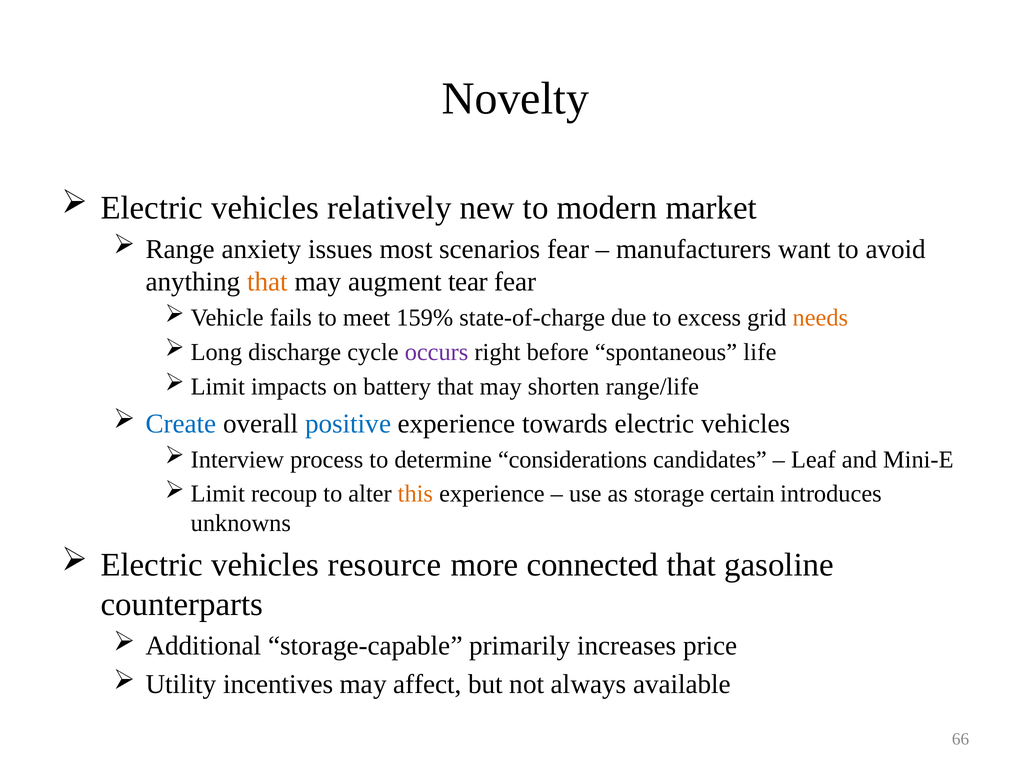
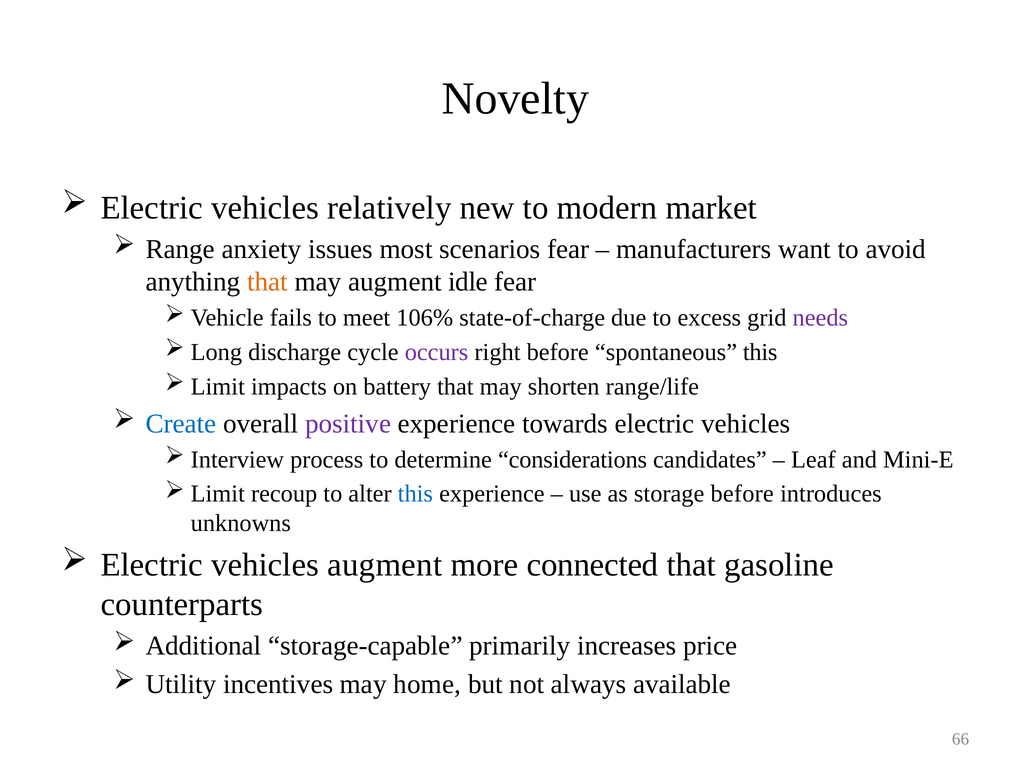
tear: tear -> idle
159%: 159% -> 106%
needs colour: orange -> purple
spontaneous life: life -> this
positive colour: blue -> purple
this at (415, 493) colour: orange -> blue
storage certain: certain -> before
vehicles resource: resource -> augment
affect: affect -> home
